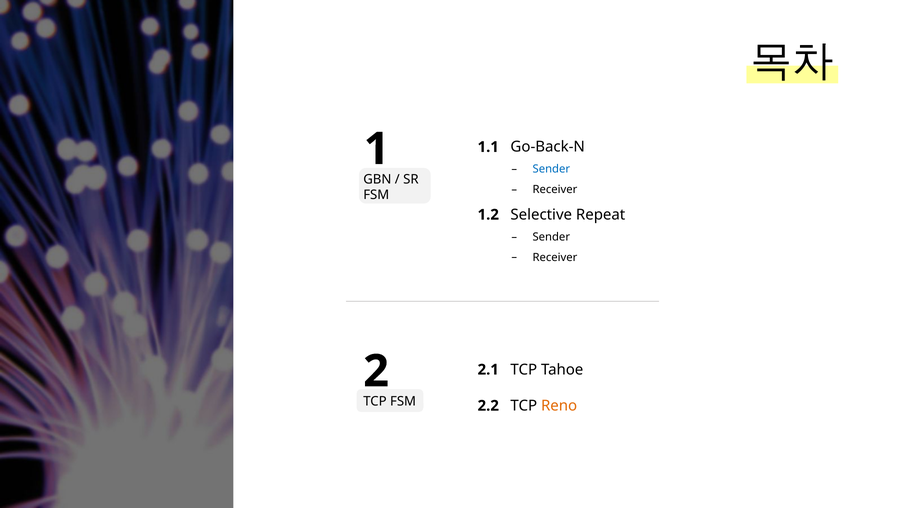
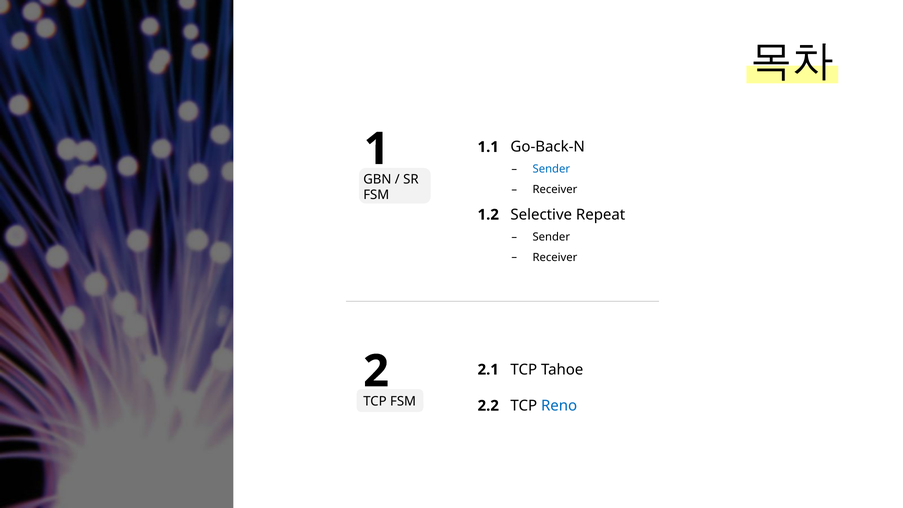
Reno colour: orange -> blue
